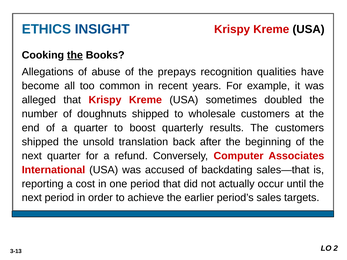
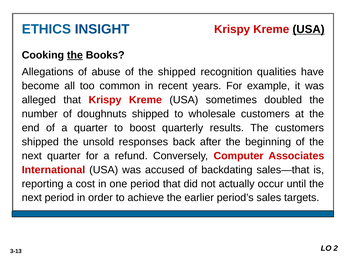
USA at (309, 29) underline: none -> present
the prepays: prepays -> shipped
translation: translation -> responses
